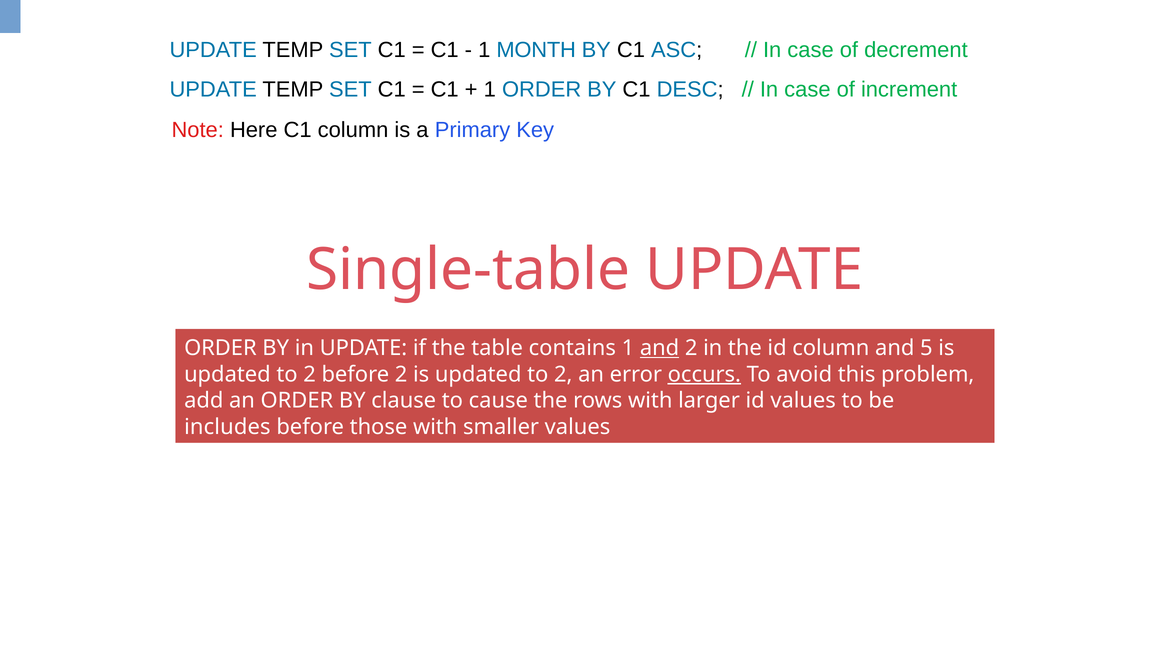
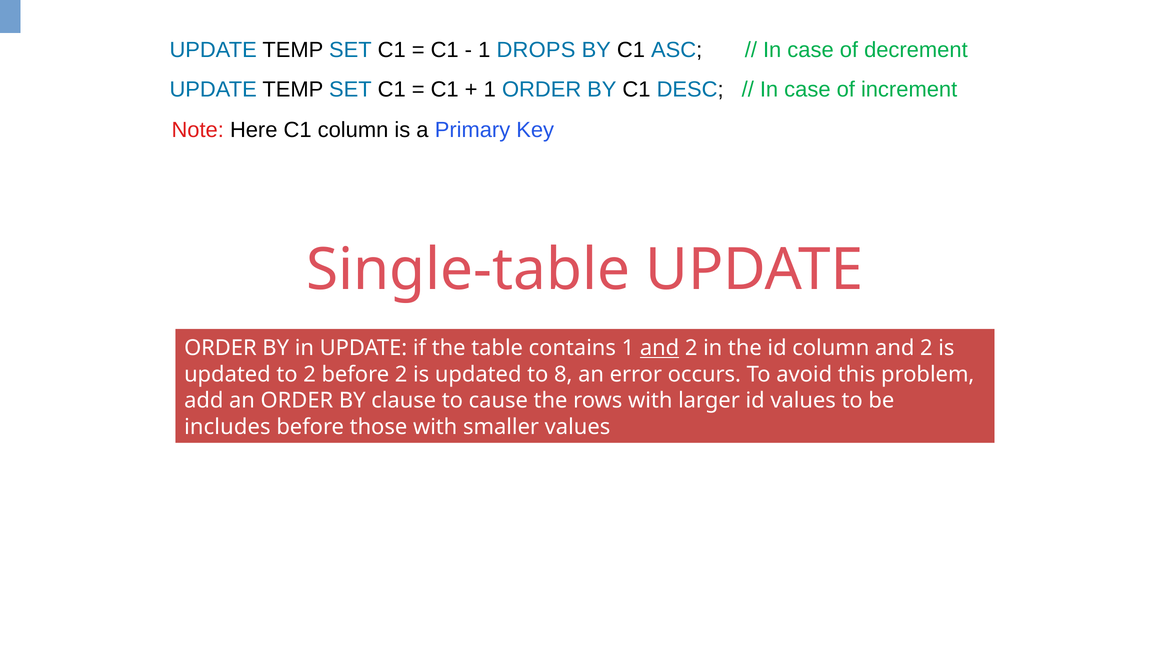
MONTH: MONTH -> DROPS
column and 5: 5 -> 2
2 at (563, 374): 2 -> 8
occurs underline: present -> none
